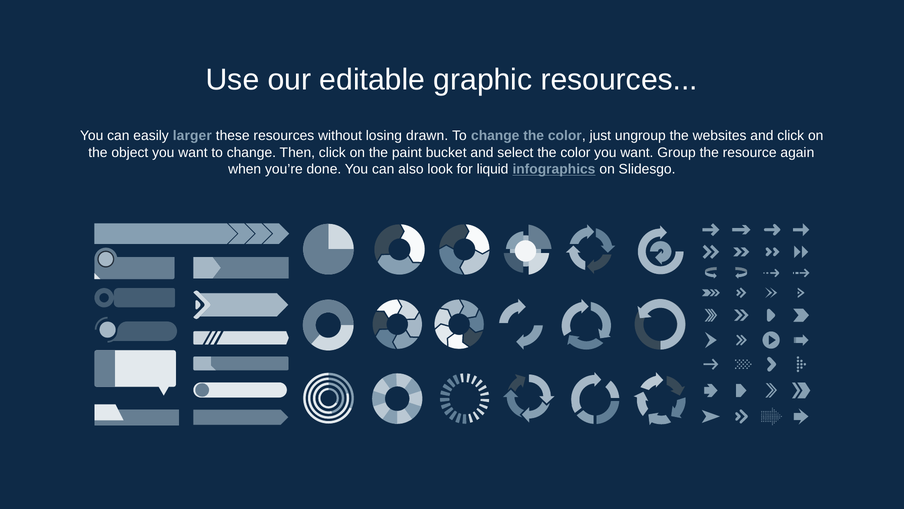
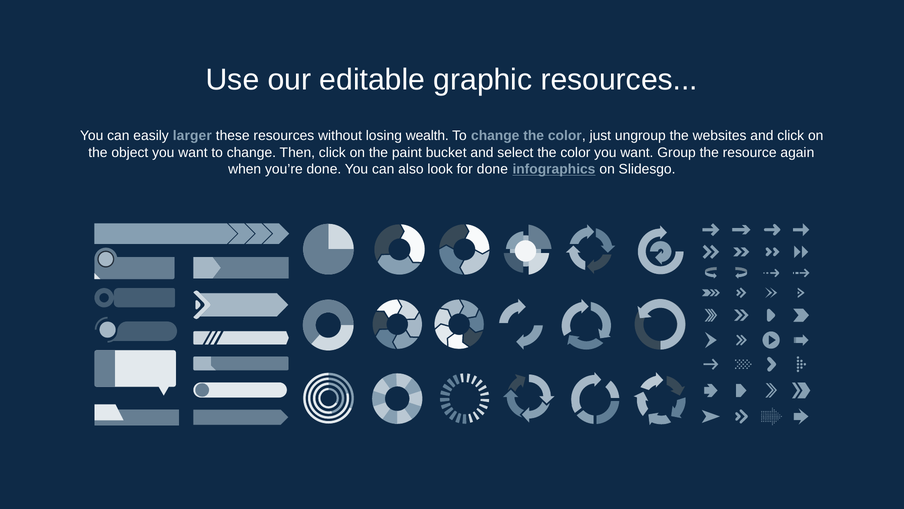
drawn: drawn -> wealth
for liquid: liquid -> done
